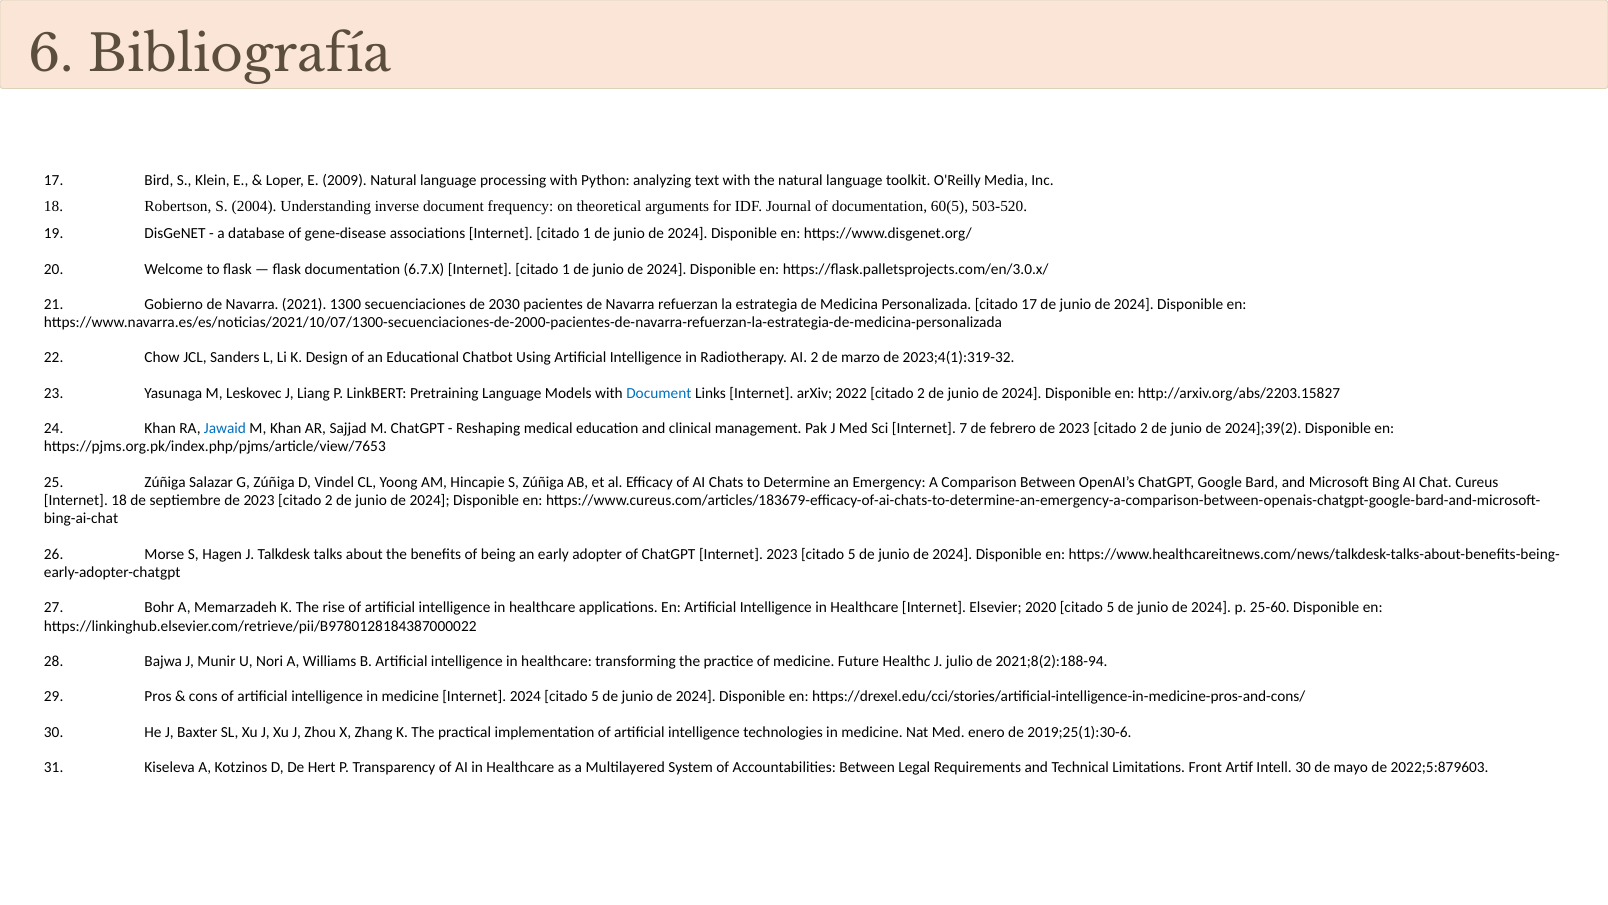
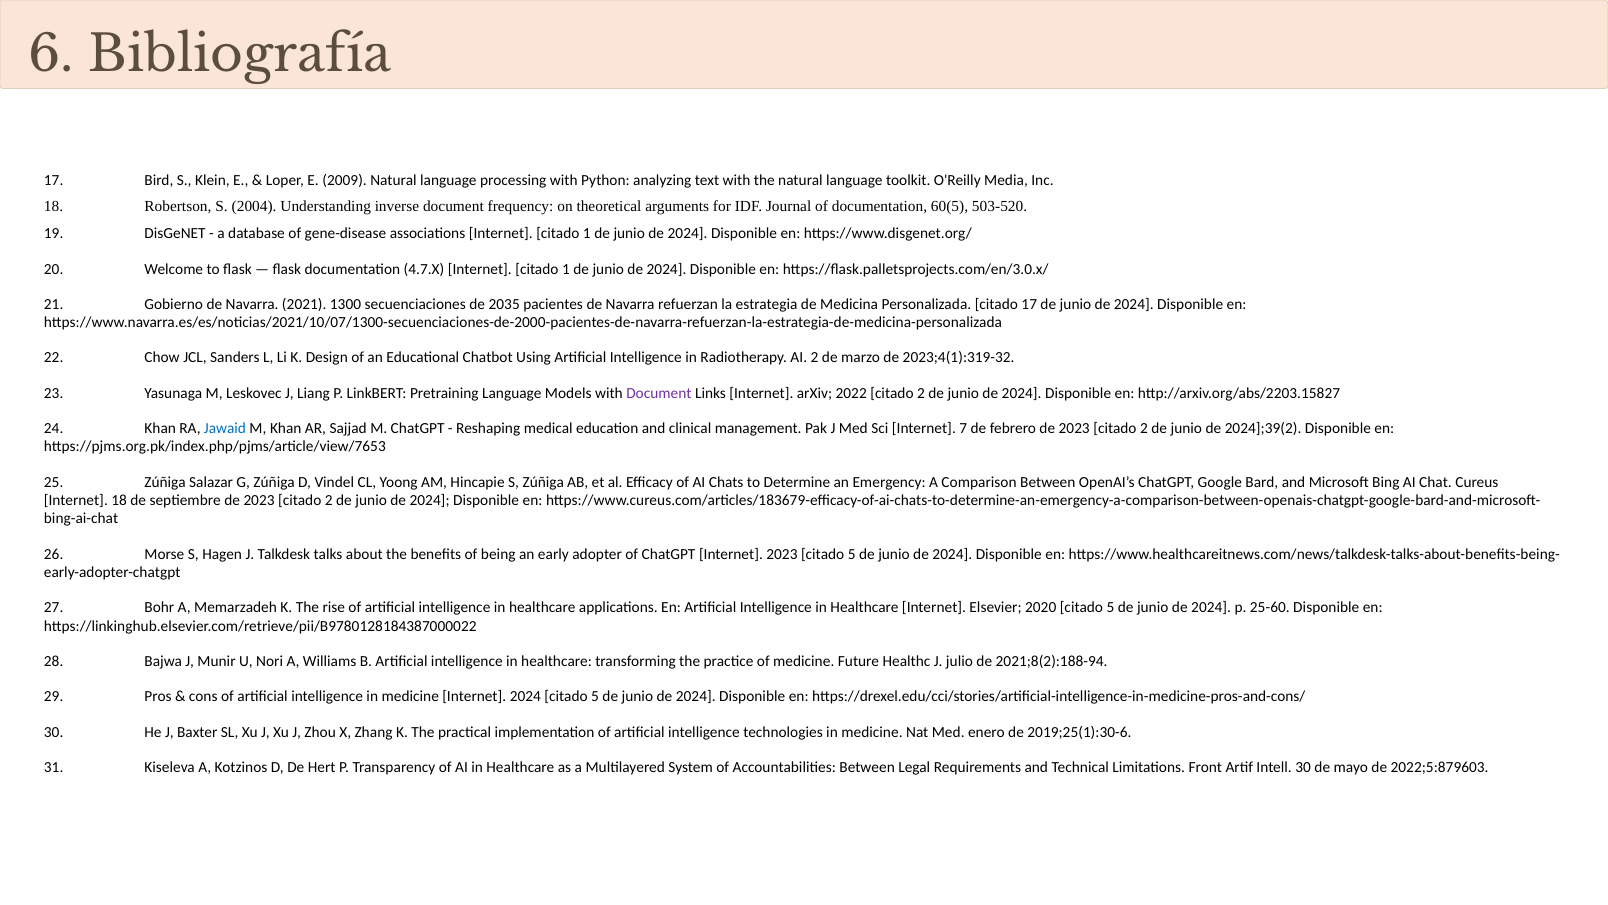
6.7.X: 6.7.X -> 4.7.X
2030: 2030 -> 2035
Document at (659, 393) colour: blue -> purple
